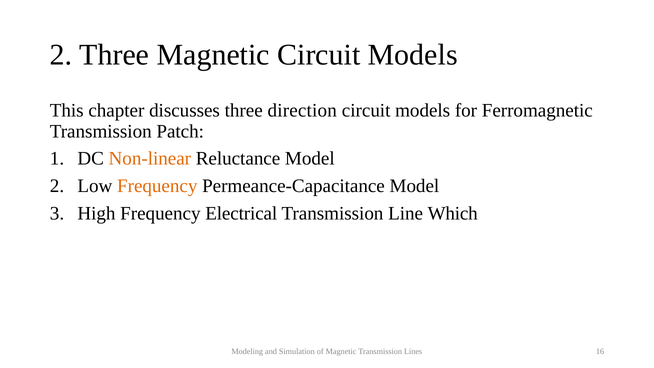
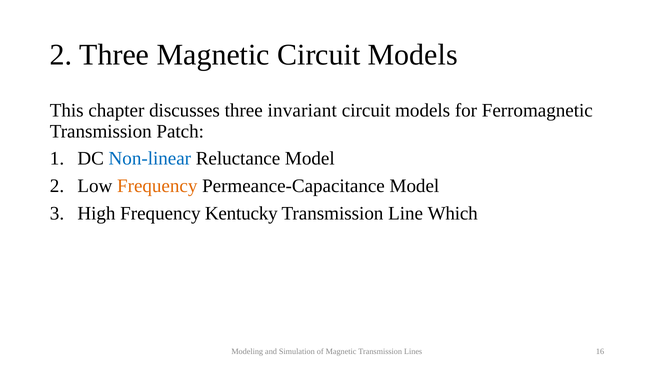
direction: direction -> invariant
Non-linear colour: orange -> blue
Electrical: Electrical -> Kentucky
